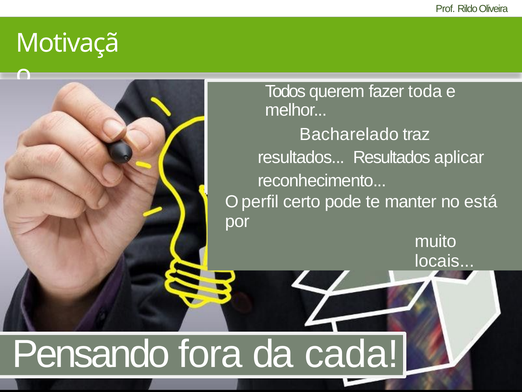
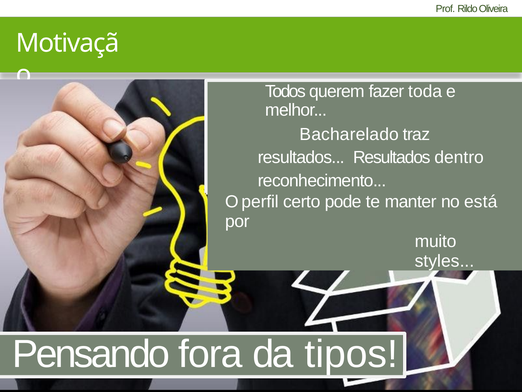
aplicar: aplicar -> dentro
locais: locais -> styles
cada: cada -> tipos
